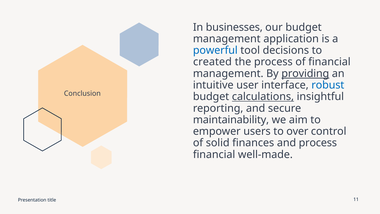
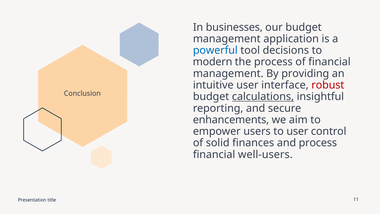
created: created -> modern
providing underline: present -> none
robust colour: blue -> red
maintainability: maintainability -> enhancements
to over: over -> user
well-made: well-made -> well-users
